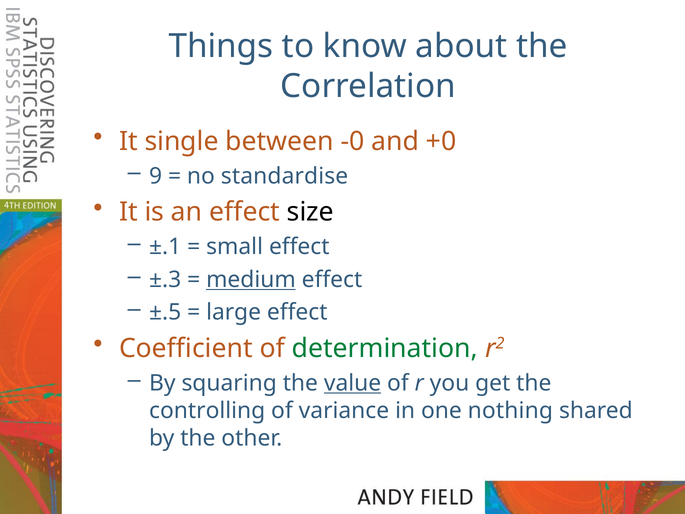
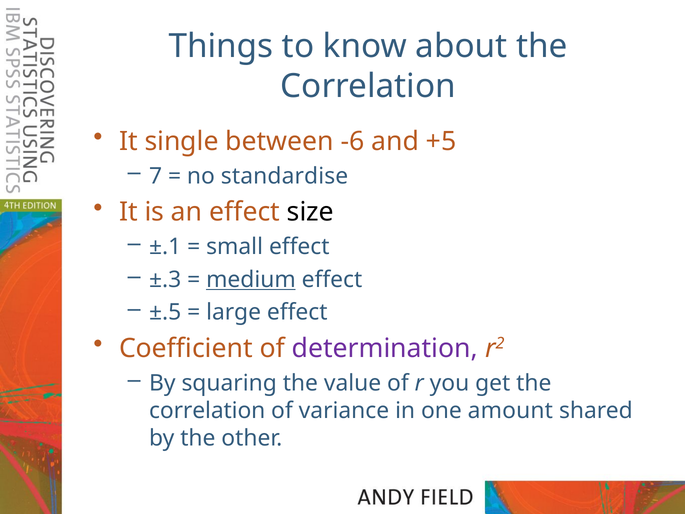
-0: -0 -> -6
+0: +0 -> +5
9: 9 -> 7
determination colour: green -> purple
value underline: present -> none
controlling at (207, 410): controlling -> correlation
nothing: nothing -> amount
